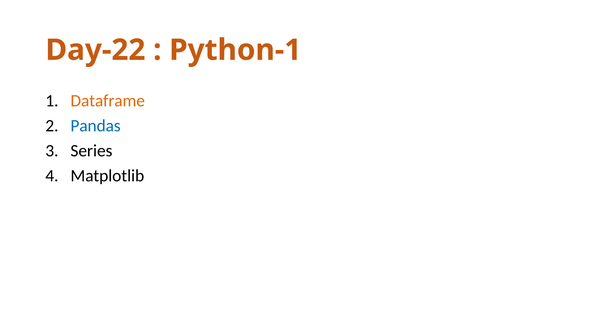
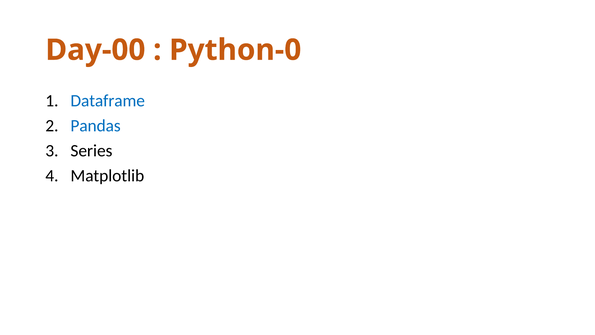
Day-22: Day-22 -> Day-00
Python-1: Python-1 -> Python-0
Dataframe colour: orange -> blue
